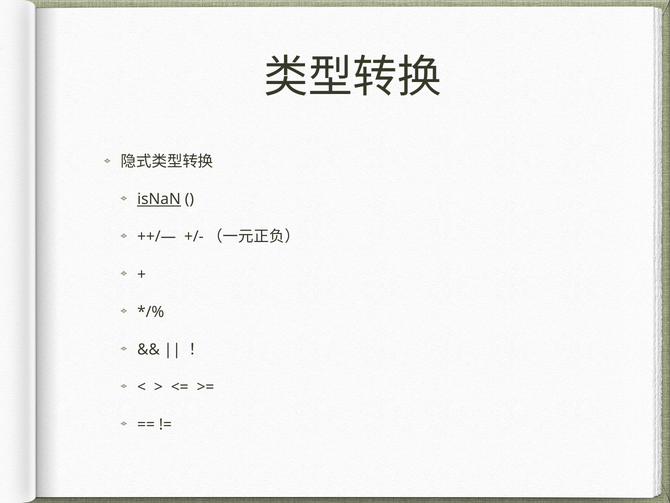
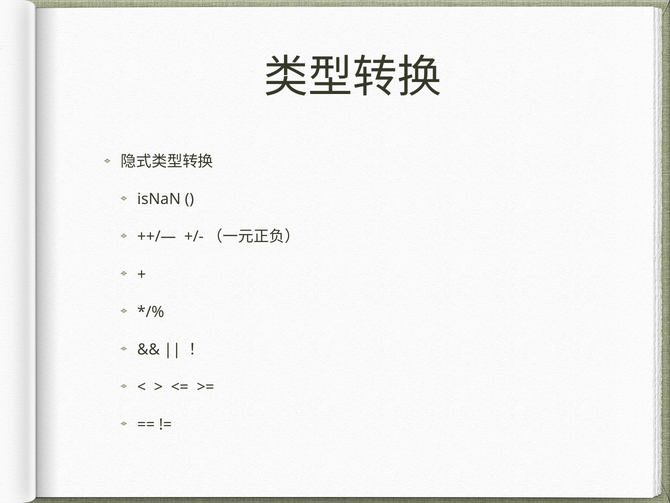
isNaN underline: present -> none
